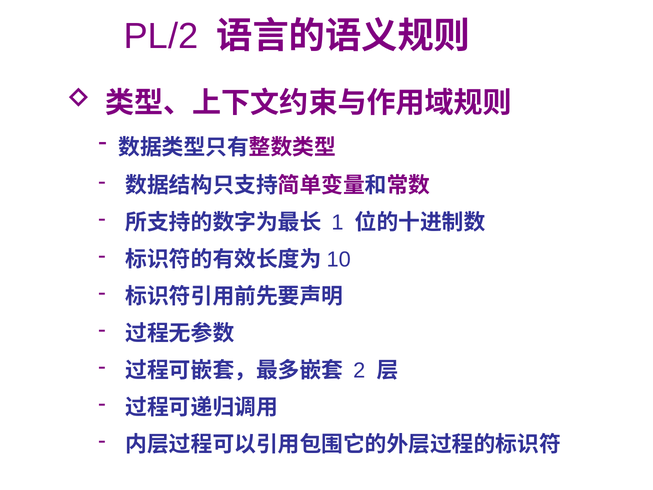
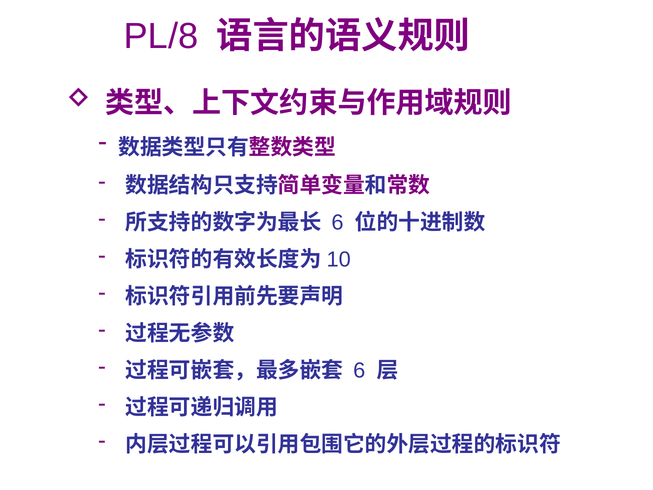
PL/2: PL/2 -> PL/8
1 at (338, 222): 1 -> 6
2 at (359, 370): 2 -> 6
